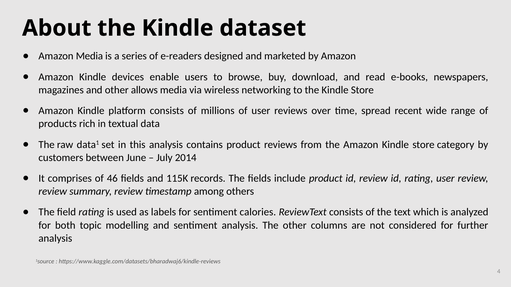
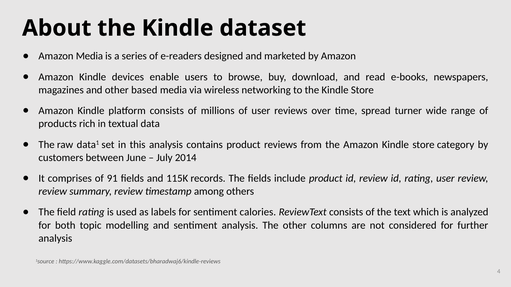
allows: allows -> based
recent: recent -> turner
46: 46 -> 91
